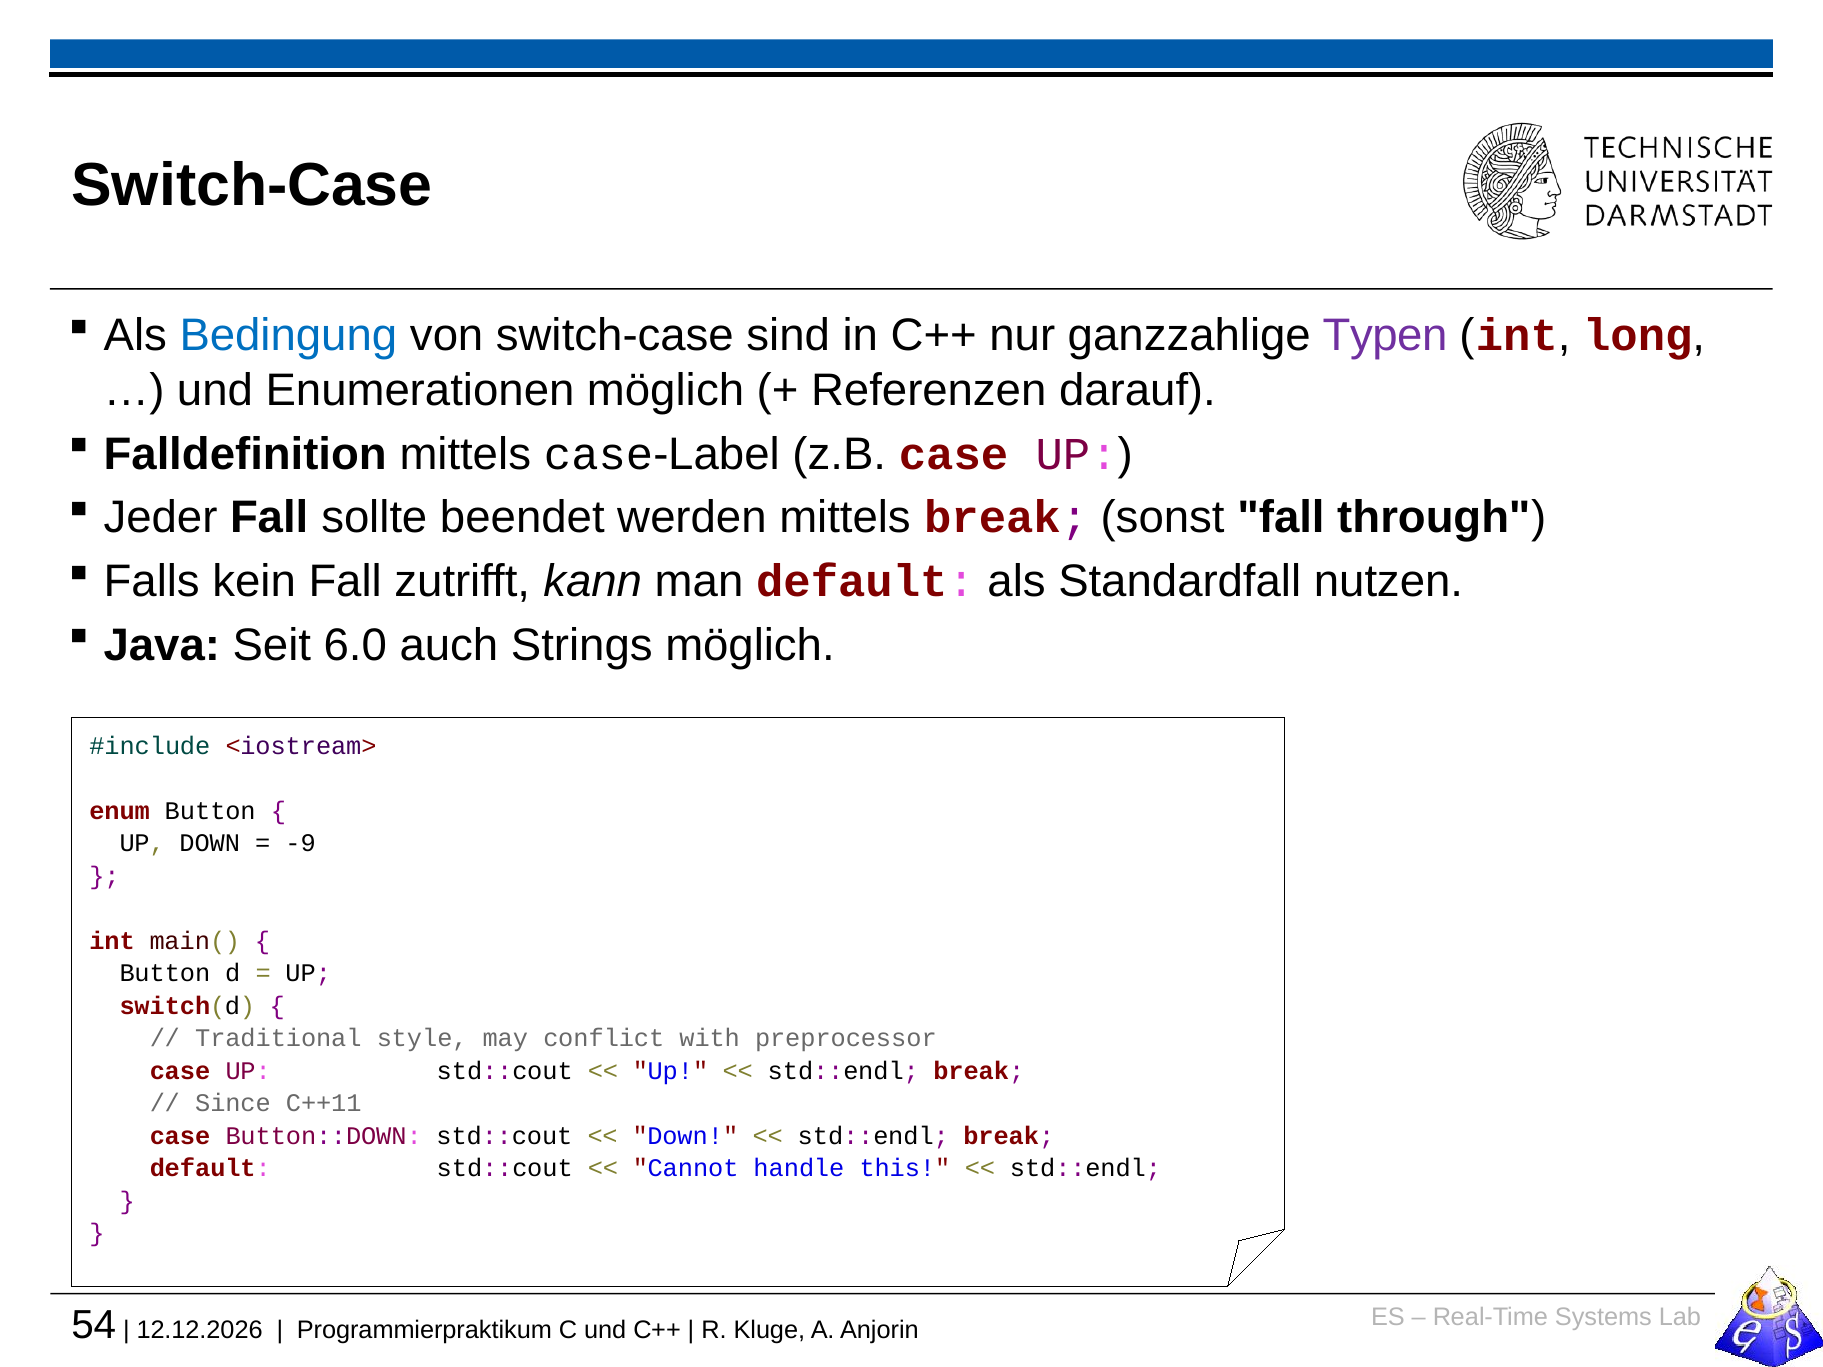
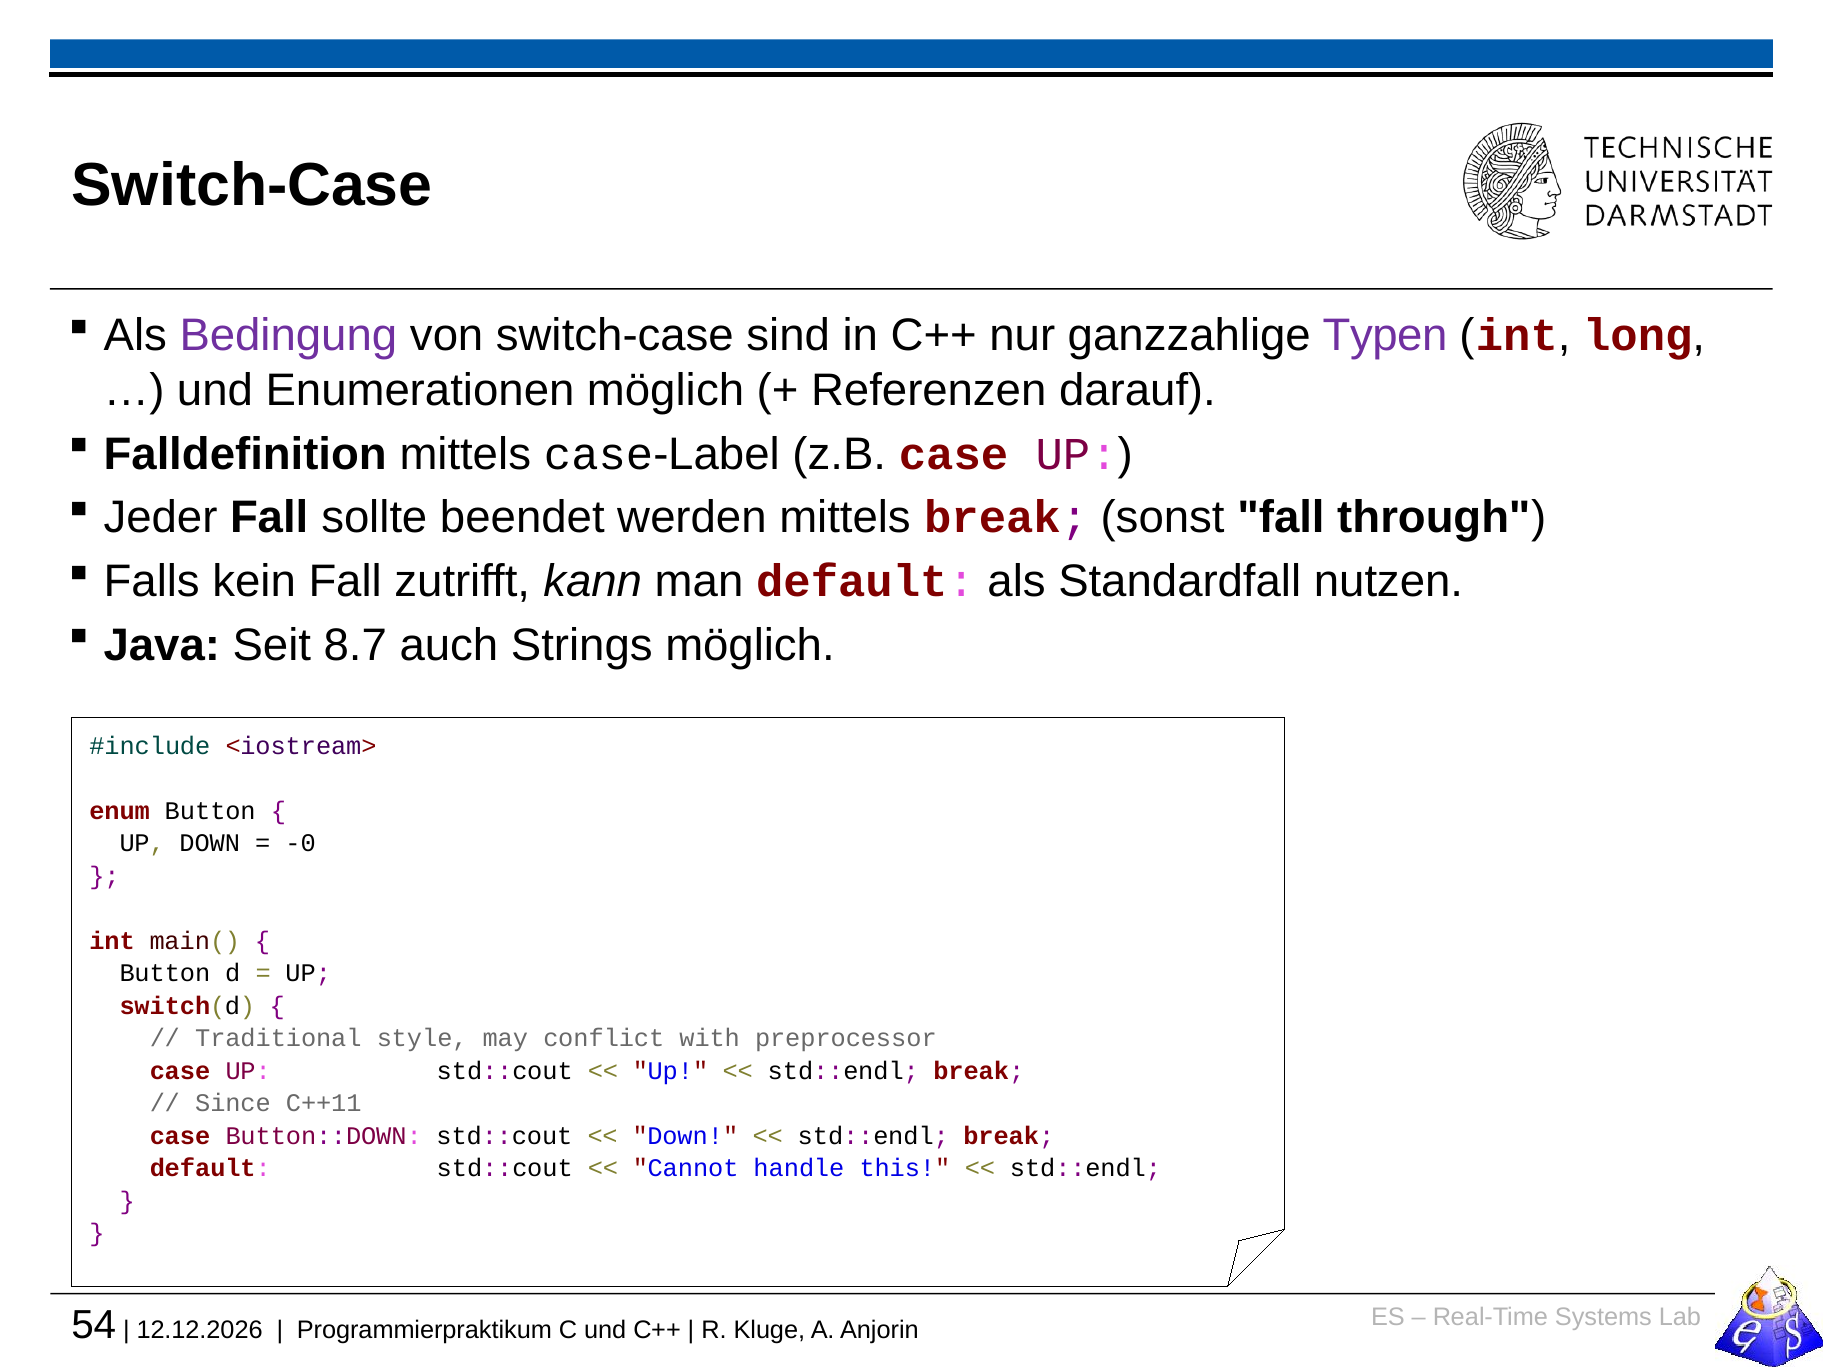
Bedingung colour: blue -> purple
6.0: 6.0 -> 8.7
-9: -9 -> -0
